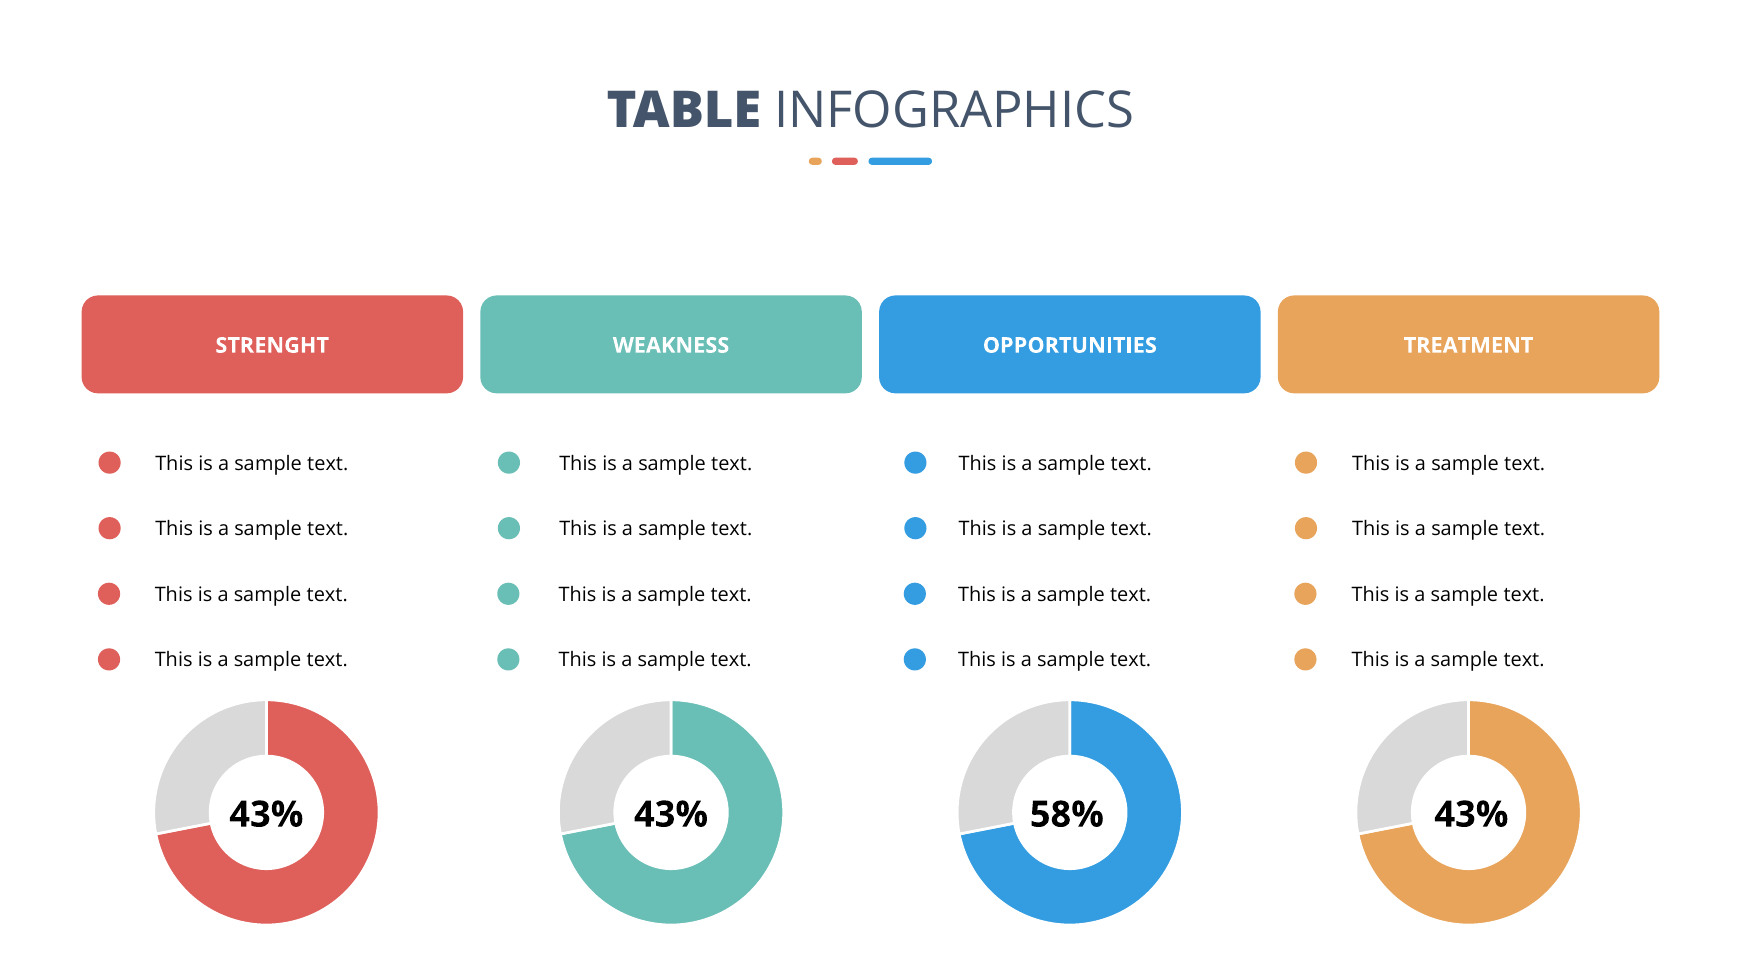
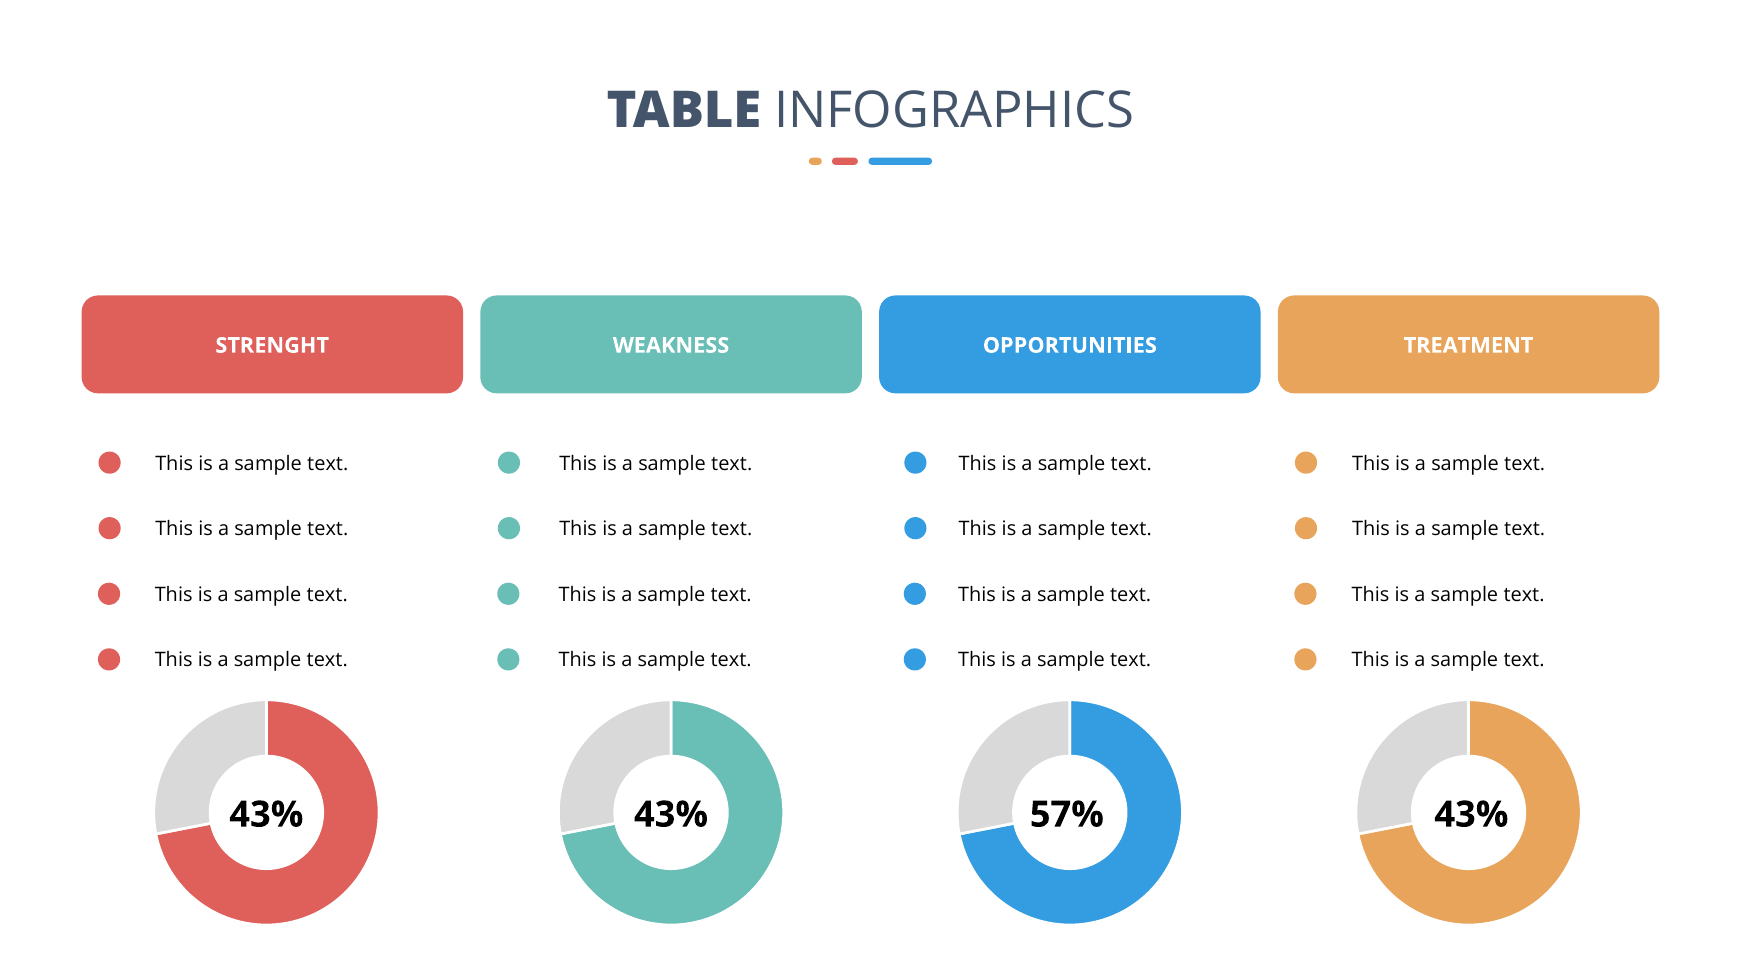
58%: 58% -> 57%
